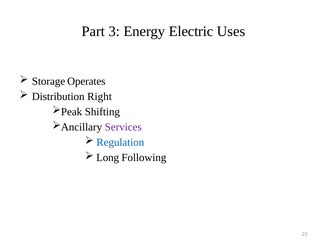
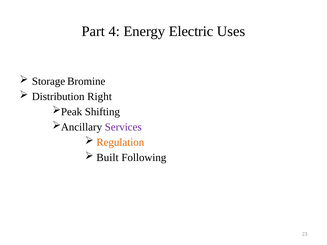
3: 3 -> 4
Operates: Operates -> Bromine
Regulation colour: blue -> orange
Long: Long -> Built
